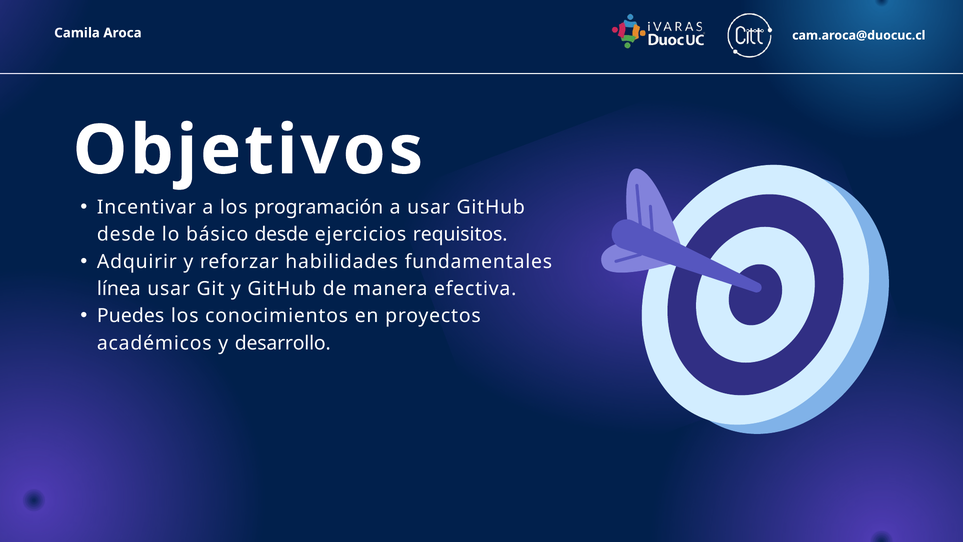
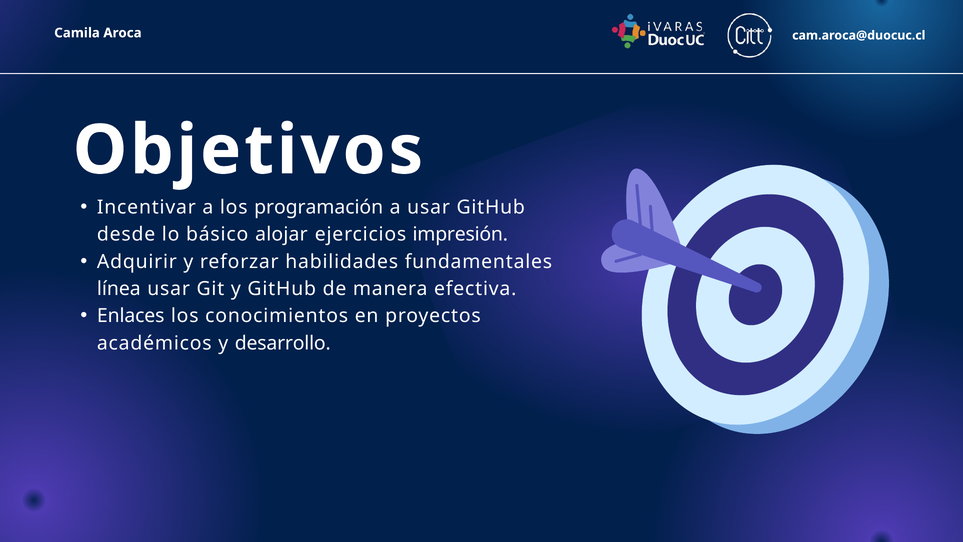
básico desde: desde -> alojar
requisitos: requisitos -> impresión
Puedes: Puedes -> Enlaces
